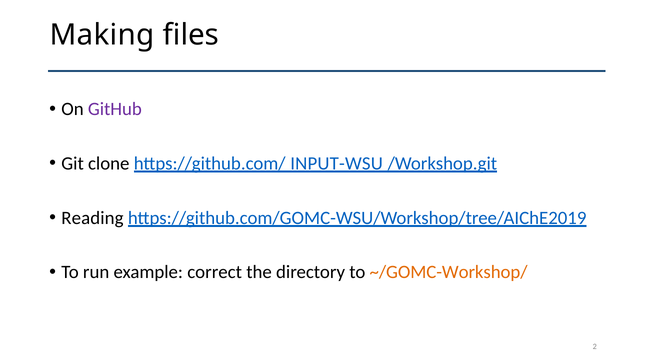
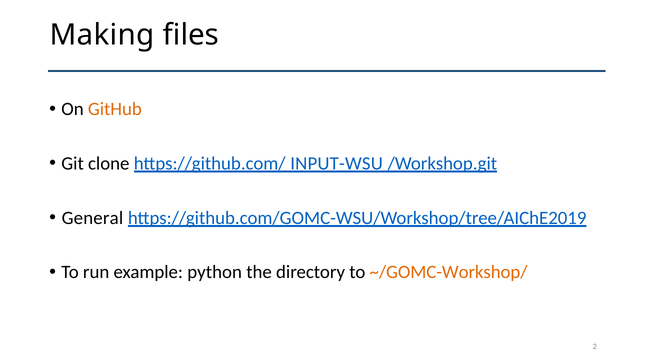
GitHub colour: purple -> orange
Reading: Reading -> General
correct: correct -> python
